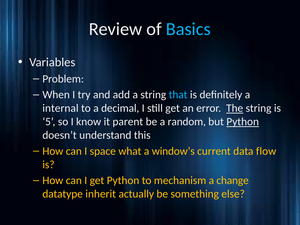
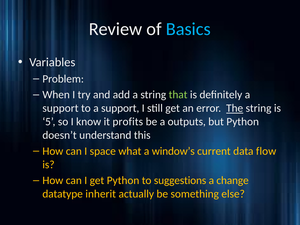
that colour: light blue -> light green
internal at (60, 108): internal -> support
to a decimal: decimal -> support
parent: parent -> profits
random: random -> outputs
Python at (243, 122) underline: present -> none
mechanism: mechanism -> suggestions
